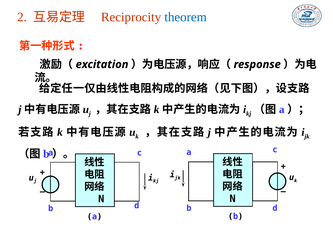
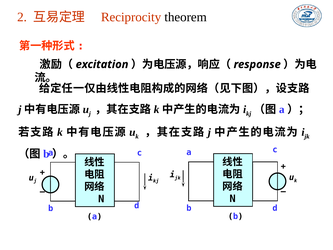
theorem colour: blue -> black
